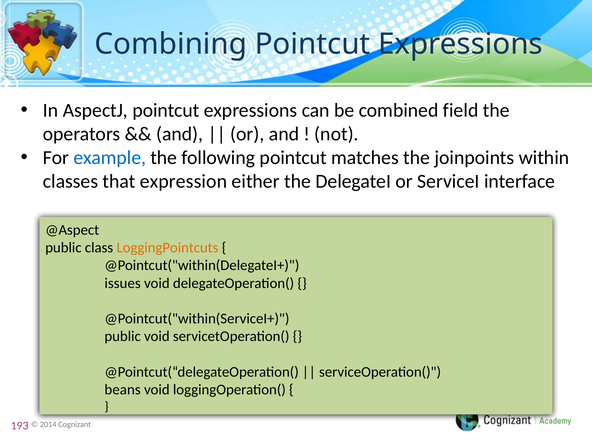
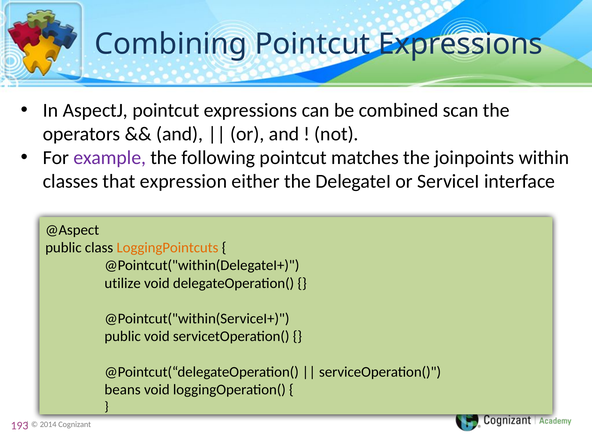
field: field -> scan
example colour: blue -> purple
issues: issues -> utilize
